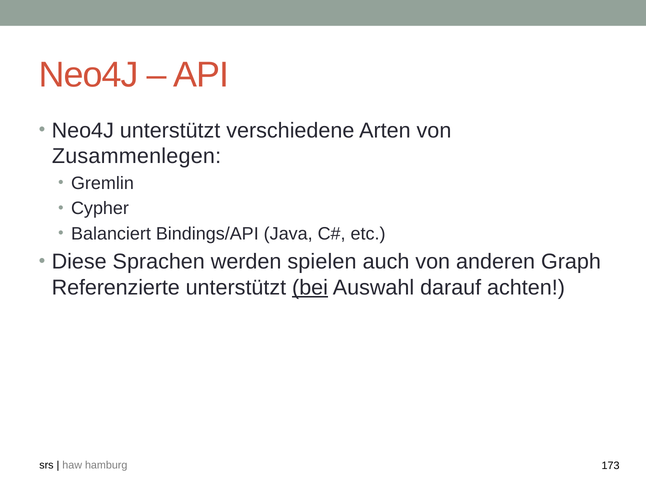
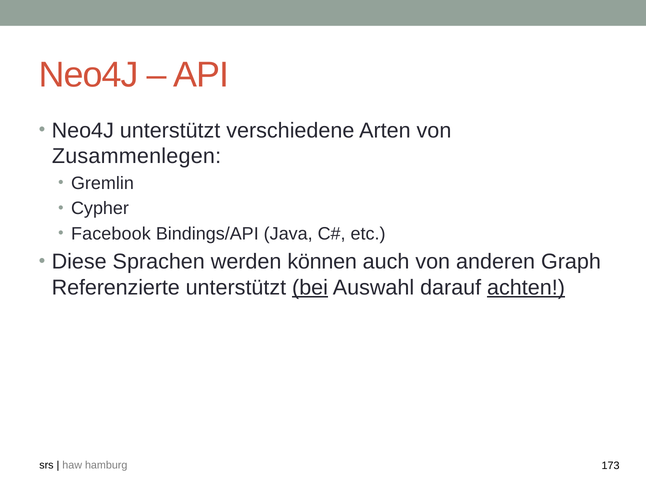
Balanciert: Balanciert -> Facebook
spielen: spielen -> können
achten underline: none -> present
